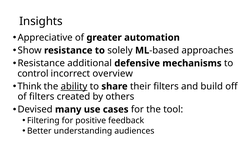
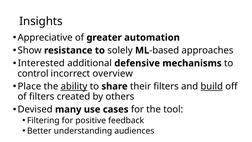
Resistance at (41, 63): Resistance -> Interested
Think: Think -> Place
build underline: none -> present
